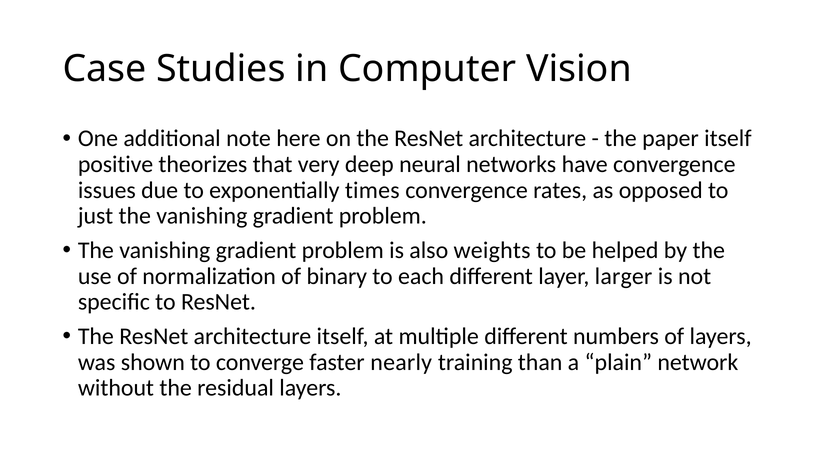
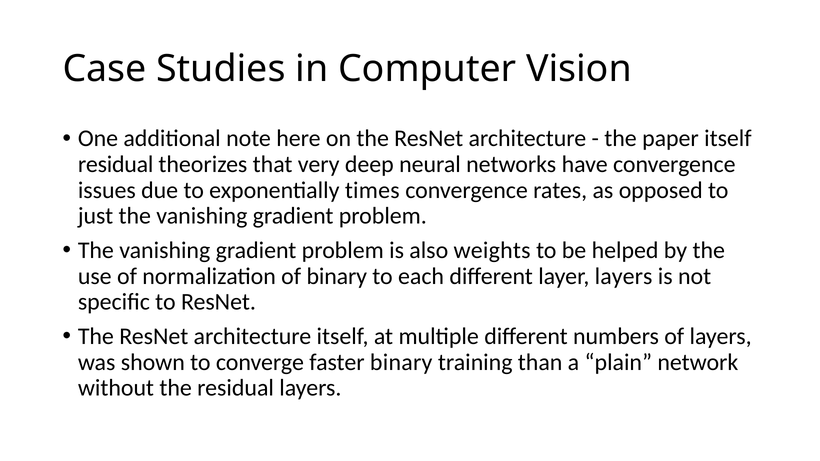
positive at (116, 164): positive -> residual
layer larger: larger -> layers
faster nearly: nearly -> binary
